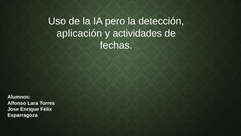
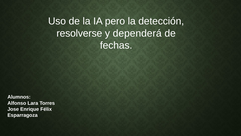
aplicación: aplicación -> resolverse
actividades: actividades -> dependerá
